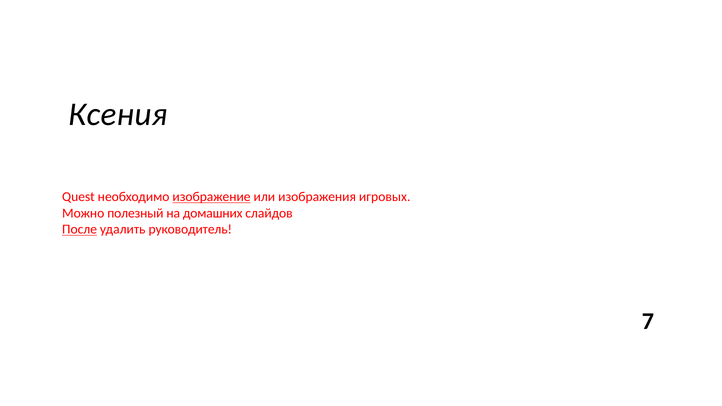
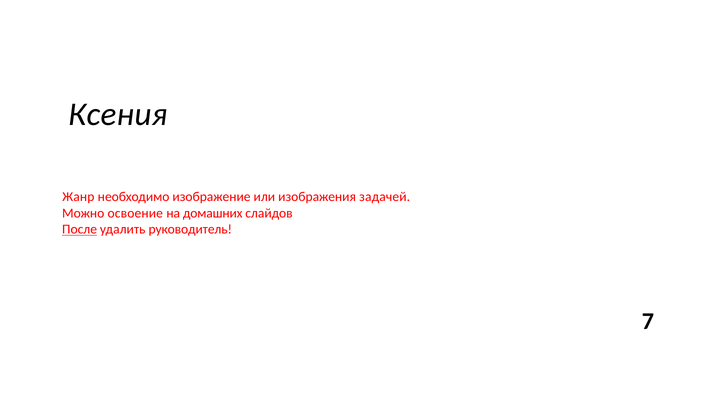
Quest: Quest -> Жанр
изображение underline: present -> none
игровых: игровых -> задачей
полезный: полезный -> освоение
